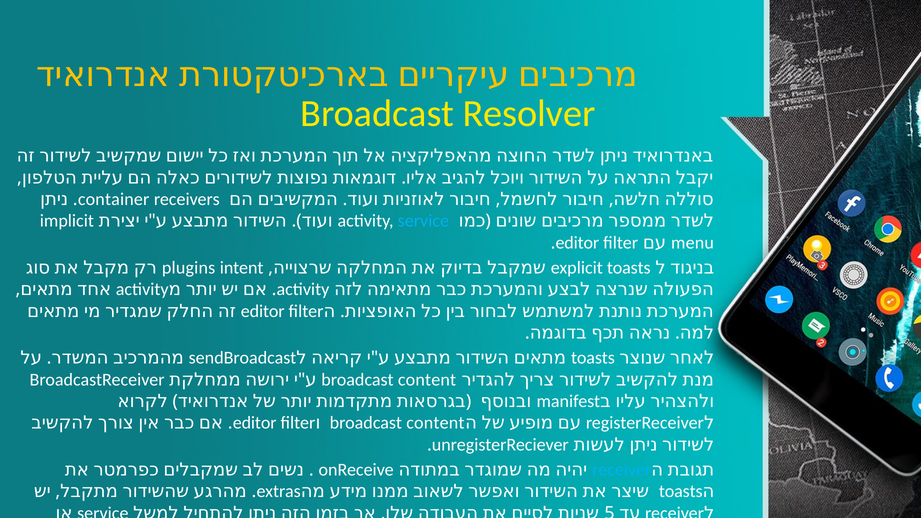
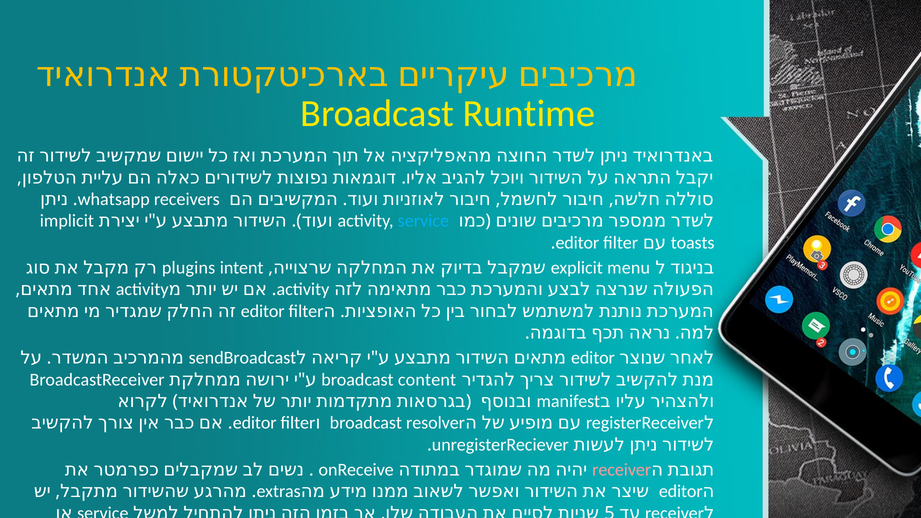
Resolver: Resolver -> Runtime
container: container -> whatsapp
menu: menu -> toasts
explicit toasts: toasts -> menu
toasts at (593, 358): toasts -> editor
content at (435, 423): content -> resolver
receiver at (622, 470) colour: light blue -> pink
toasts at (681, 492): toasts -> editor
